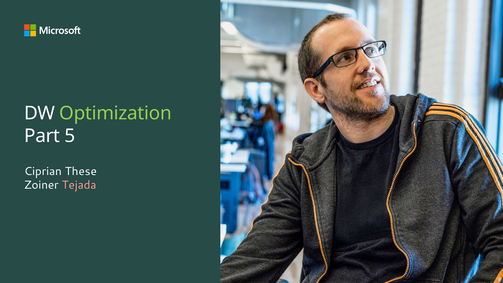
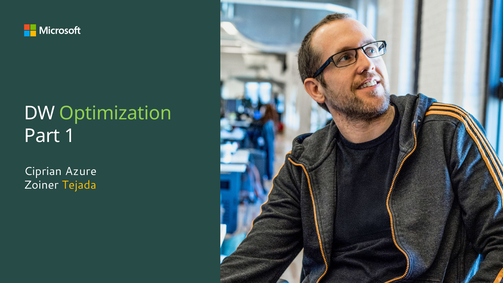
5: 5 -> 1
These: These -> Azure
Tejada colour: pink -> yellow
